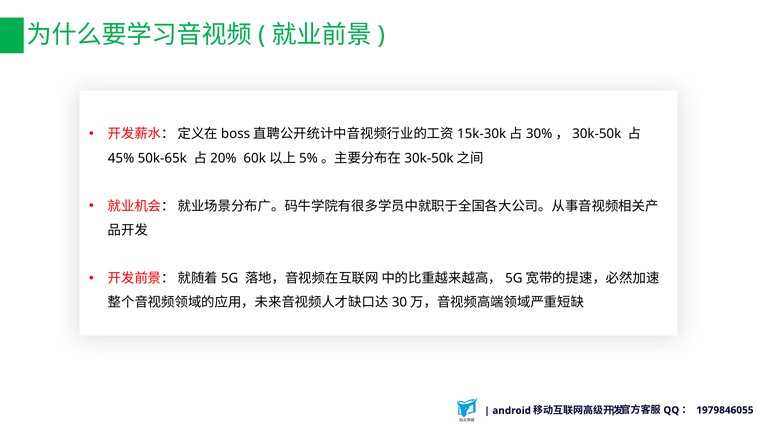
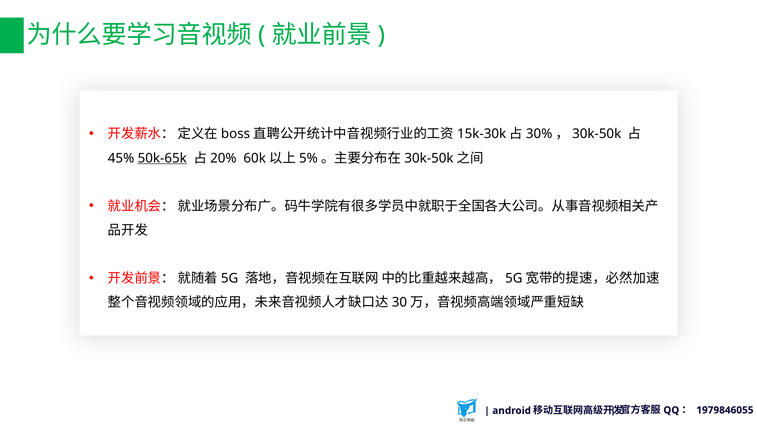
50k-65k underline: none -> present
